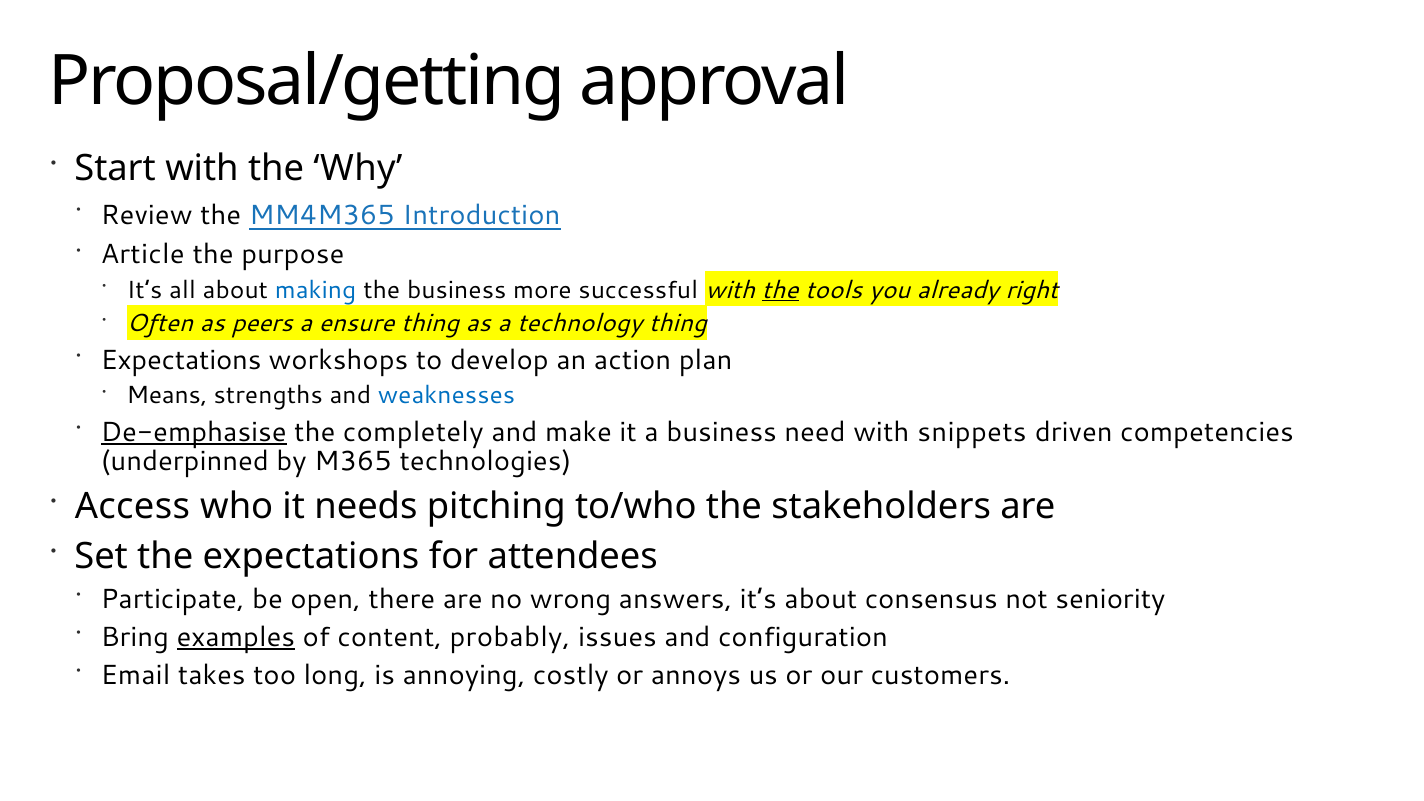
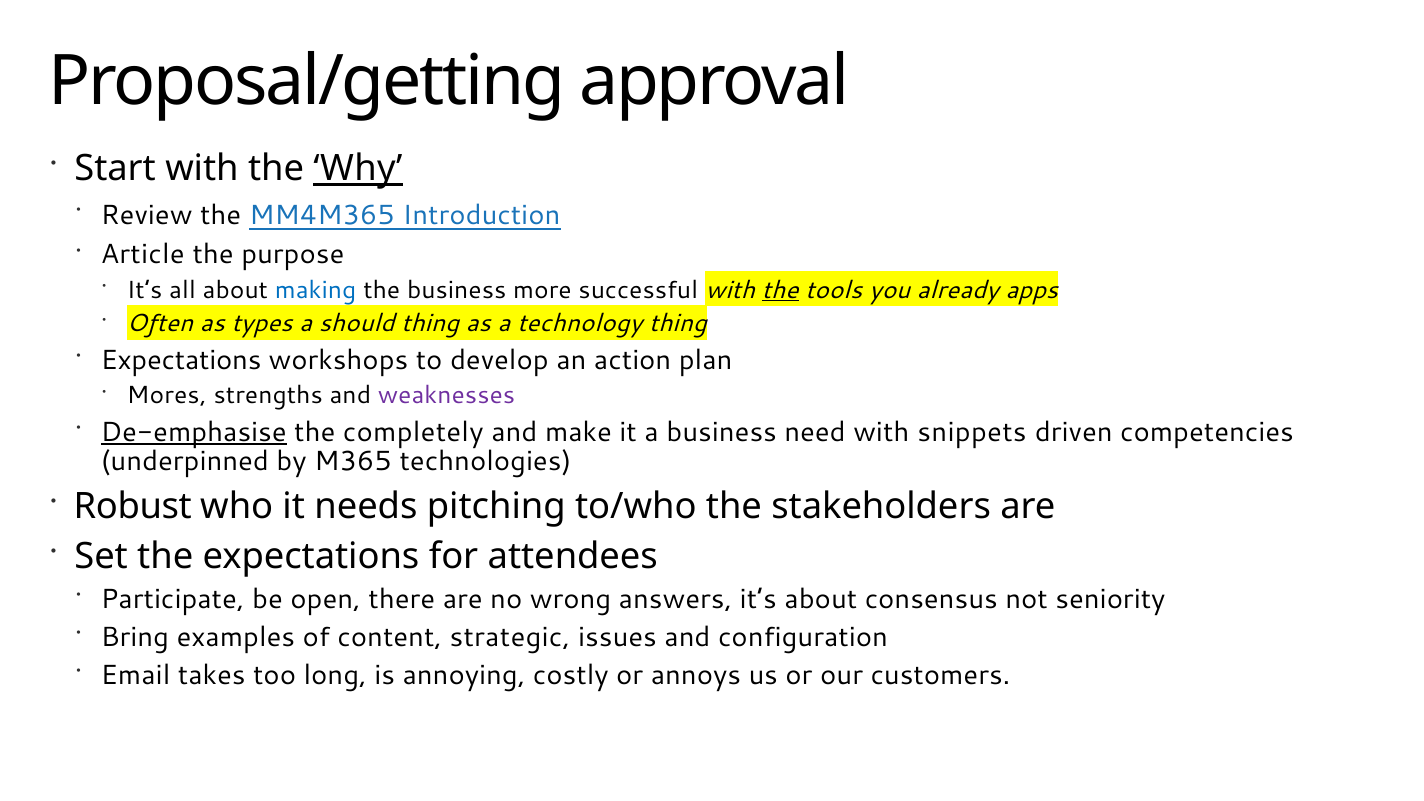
Why underline: none -> present
right: right -> apps
peers: peers -> types
ensure: ensure -> should
Means: Means -> Mores
weaknesses colour: blue -> purple
Access: Access -> Robust
examples underline: present -> none
probably: probably -> strategic
